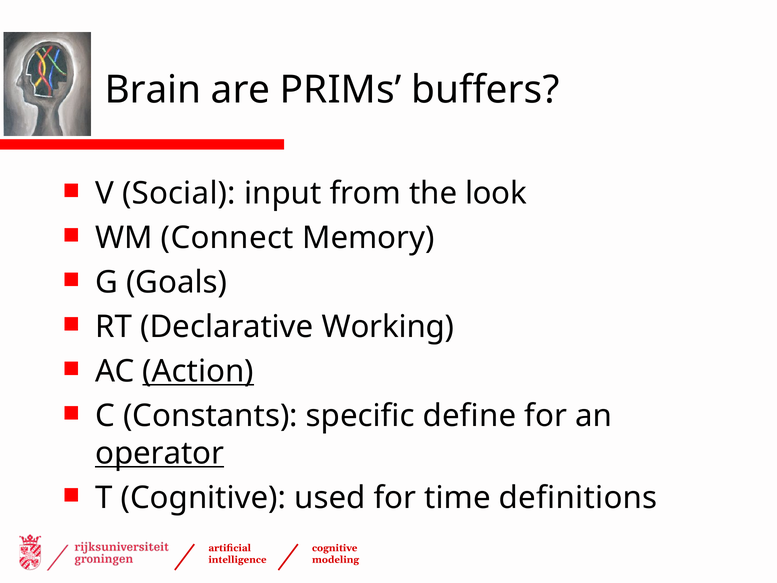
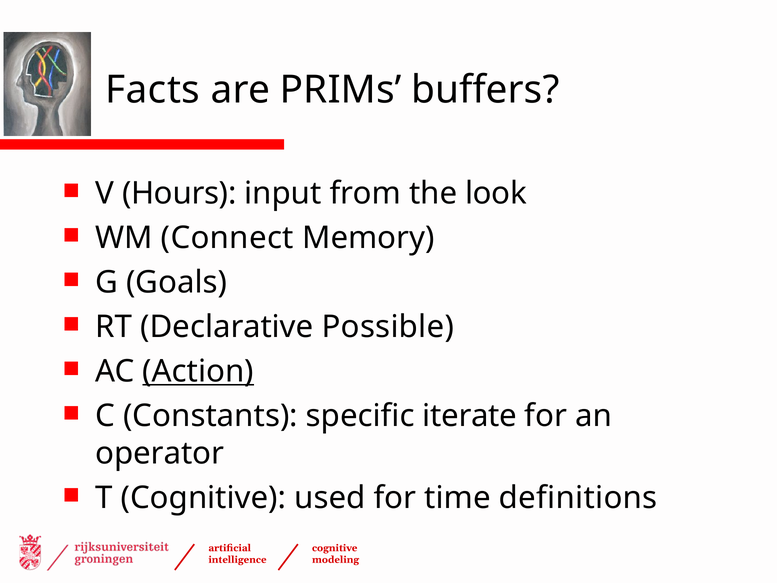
Brain: Brain -> Facts
Social: Social -> Hours
Working: Working -> Possible
define: define -> iterate
operator underline: present -> none
